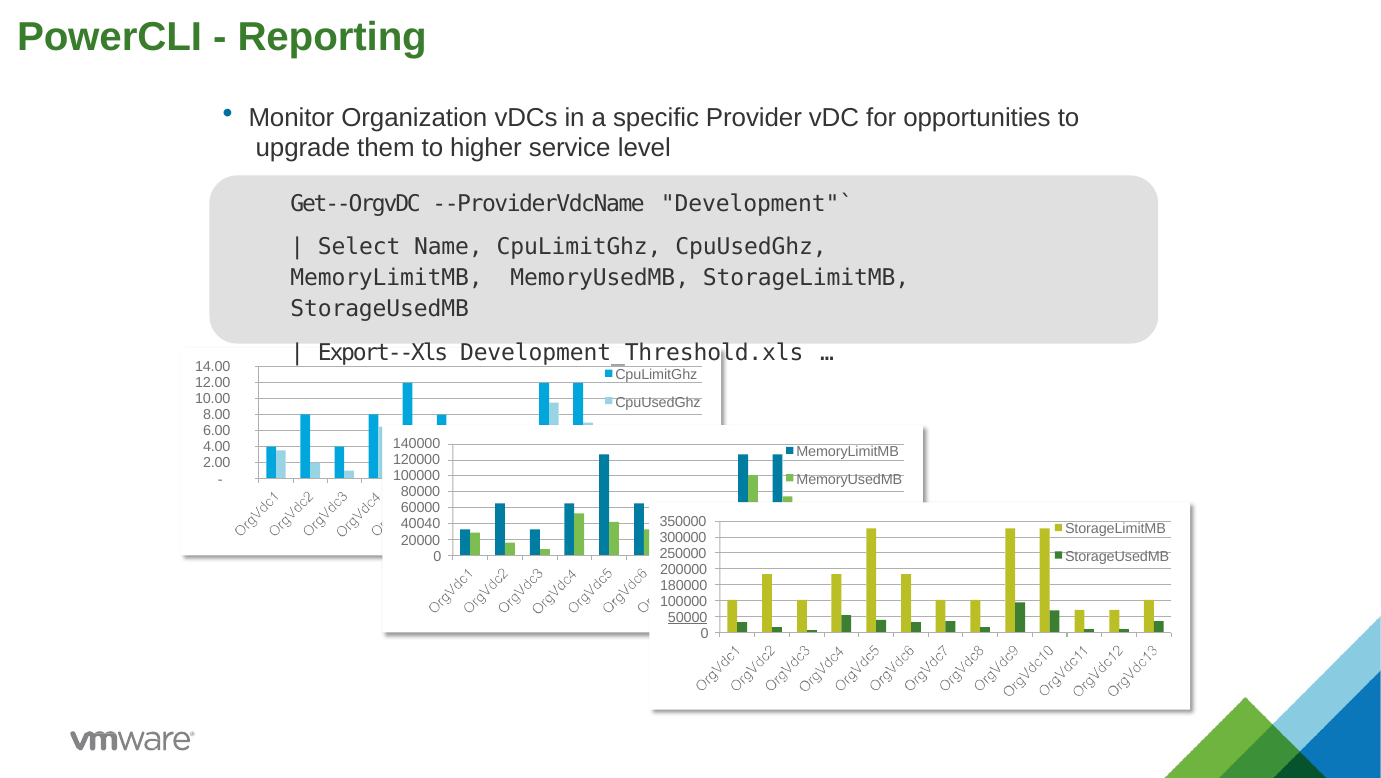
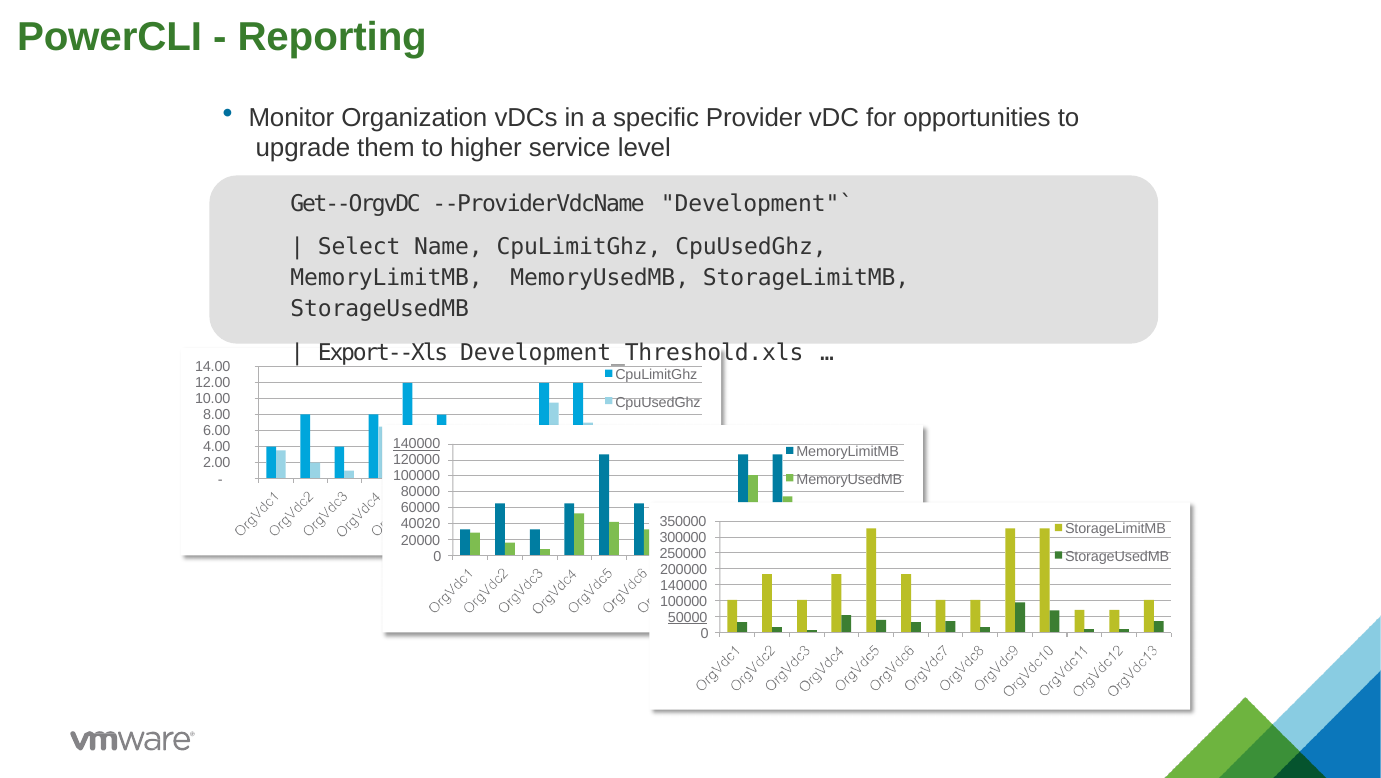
140000 at (417, 444) underline: none -> present
40040: 40040 -> 40020
180000 at (684, 585): 180000 -> 140000
